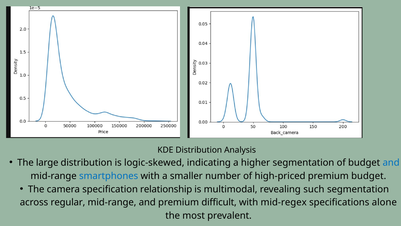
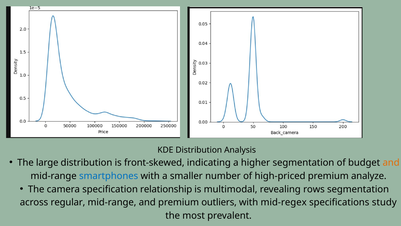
logic-skewed: logic-skewed -> front-skewed
and at (391, 162) colour: blue -> orange
premium budget: budget -> analyze
such: such -> rows
difficult: difficult -> outliers
alone: alone -> study
